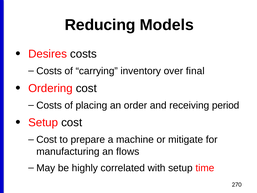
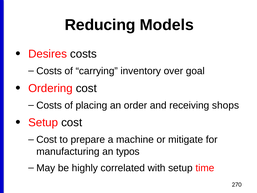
final: final -> goal
period: period -> shops
flows: flows -> typos
